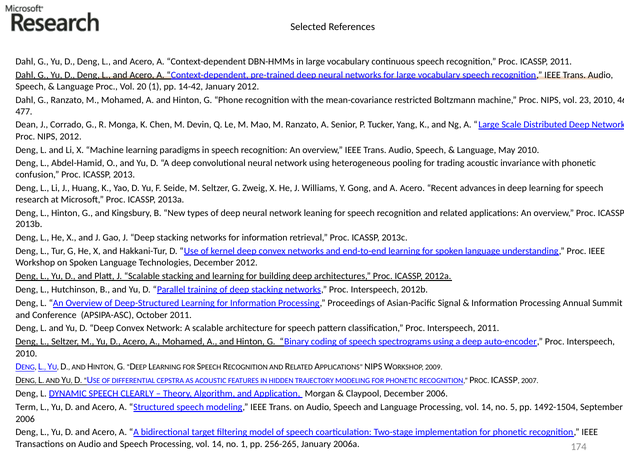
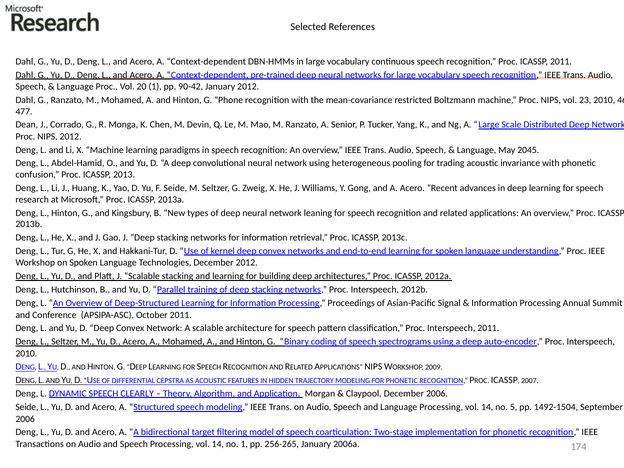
14-42: 14-42 -> 90-42
May 2010: 2010 -> 2045
Term at (27, 407): Term -> Seide
